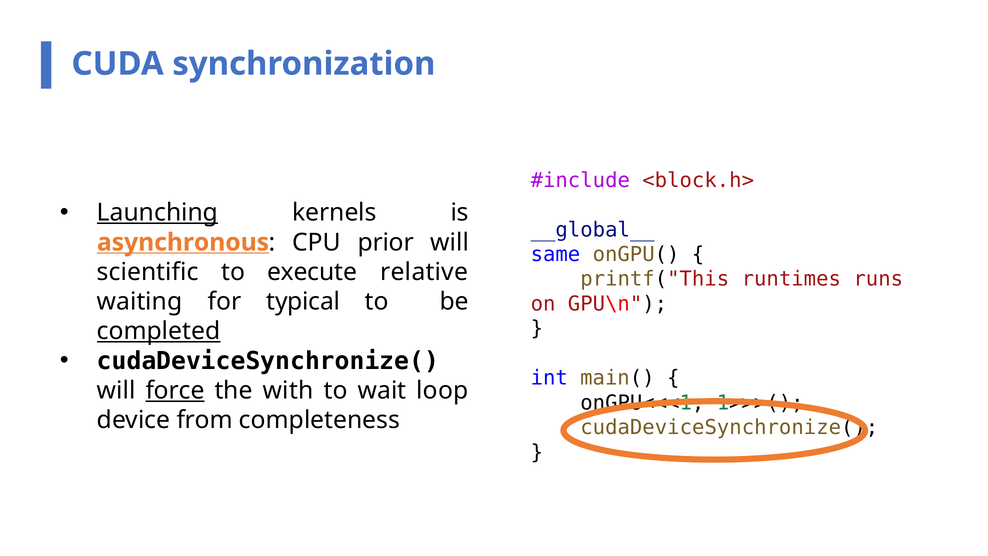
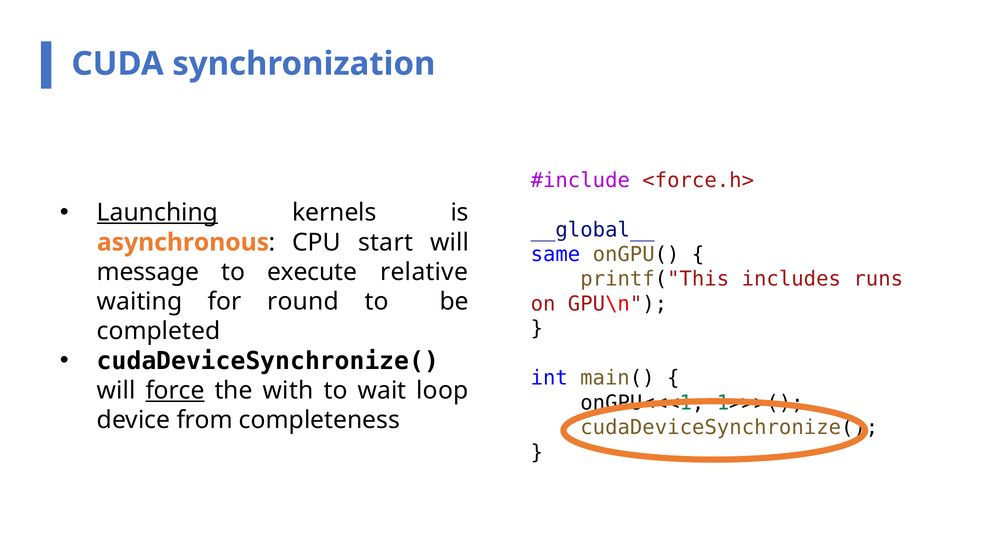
<block.h>: <block.h> -> <force.h>
asynchronous underline: present -> none
prior: prior -> start
scientific: scientific -> message
runtimes: runtimes -> includes
typical: typical -> round
completed underline: present -> none
